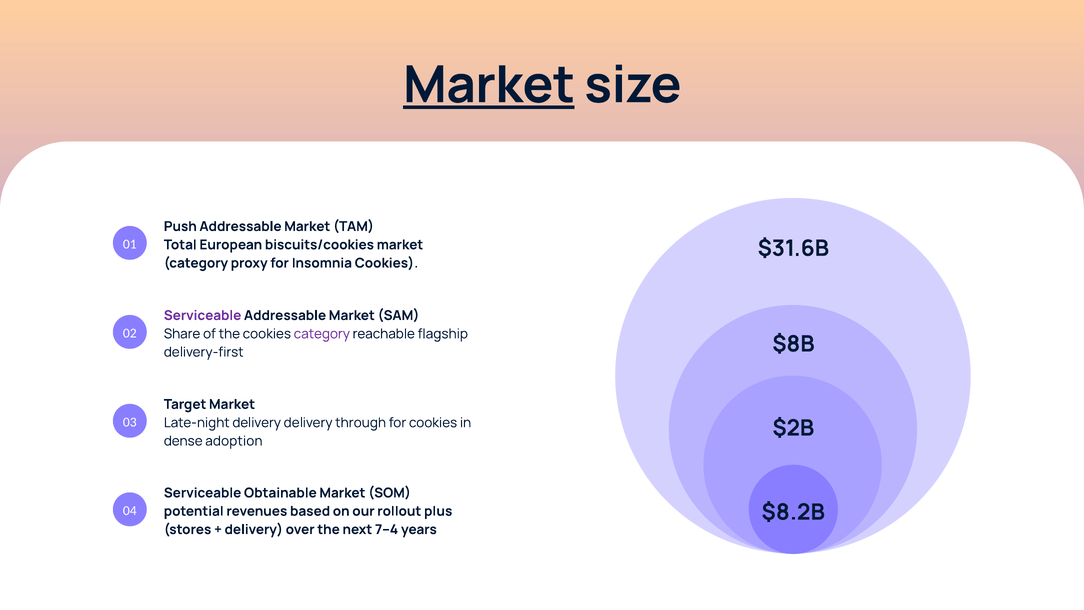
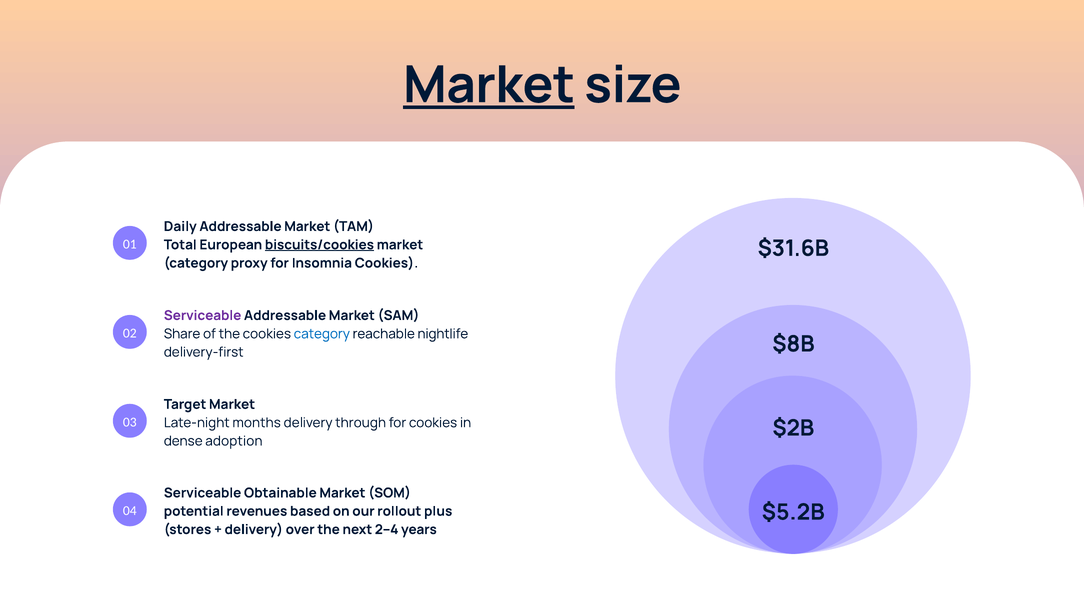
Push: Push -> Daily
biscuits/cookies underline: none -> present
category at (322, 334) colour: purple -> blue
flagship: flagship -> nightlife
Late-night delivery: delivery -> months
$8.2B: $8.2B -> $5.2B
7–4: 7–4 -> 2–4
